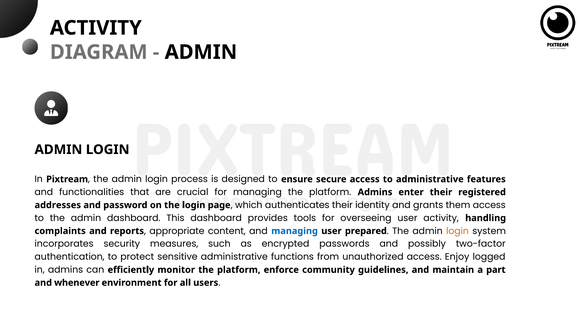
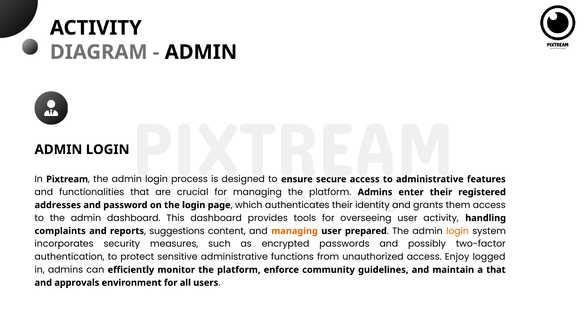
appropriate: appropriate -> suggestions
managing at (295, 231) colour: blue -> orange
a part: part -> that
whenever: whenever -> approvals
